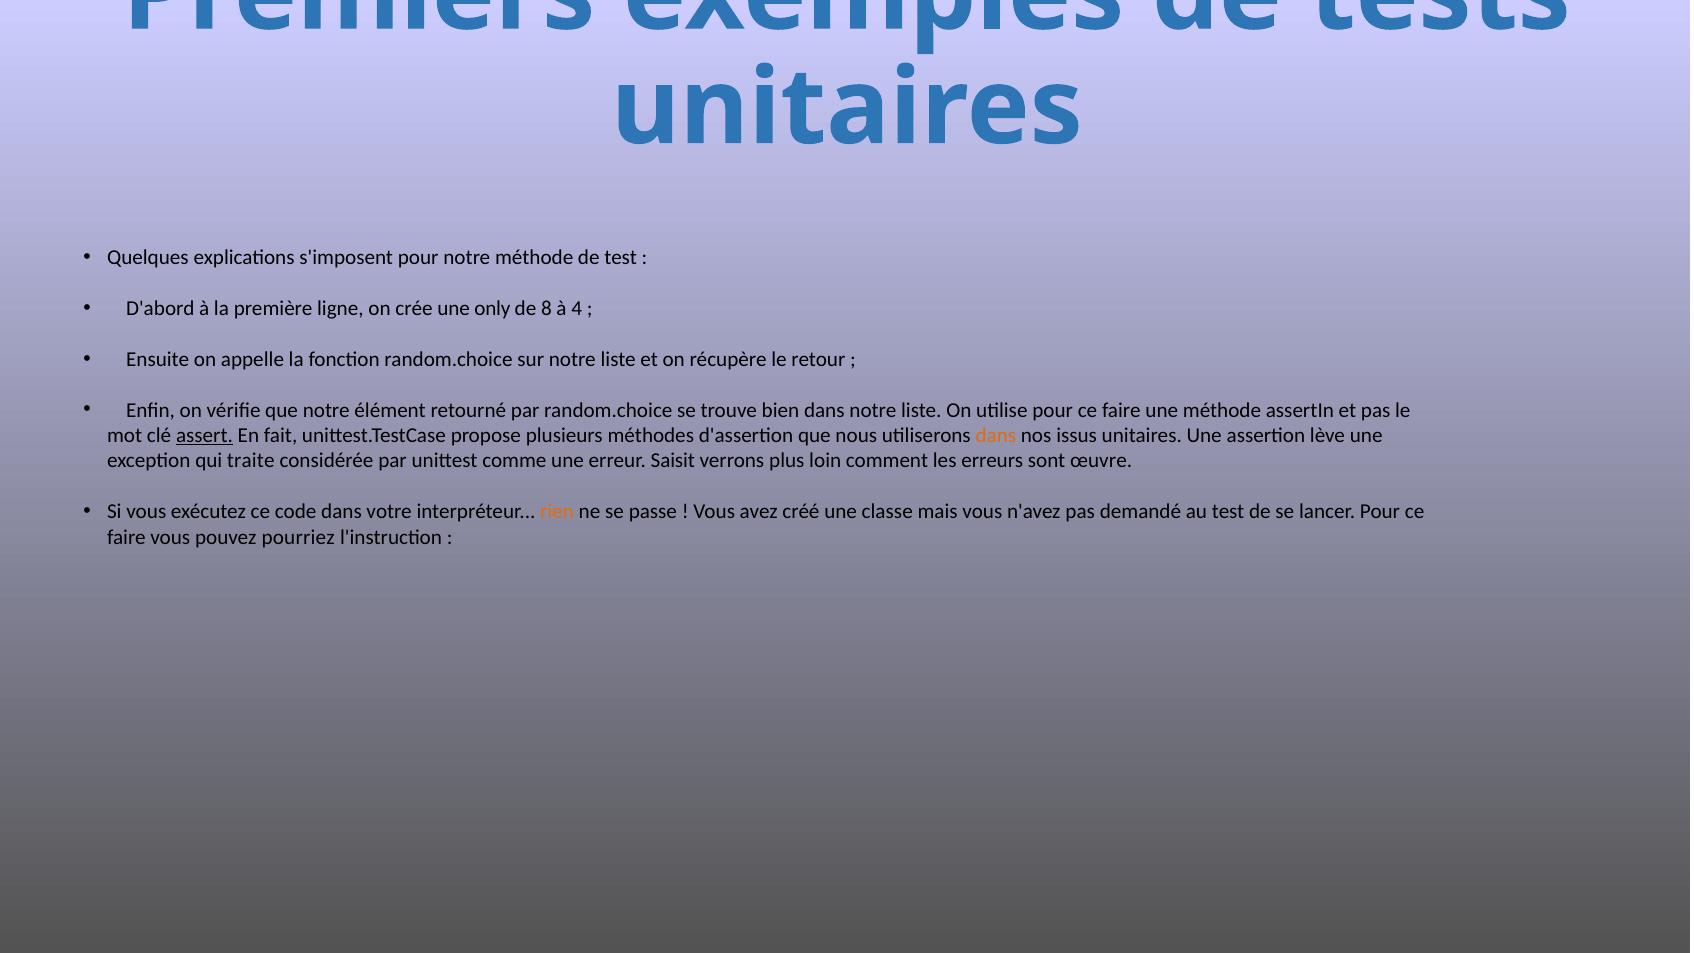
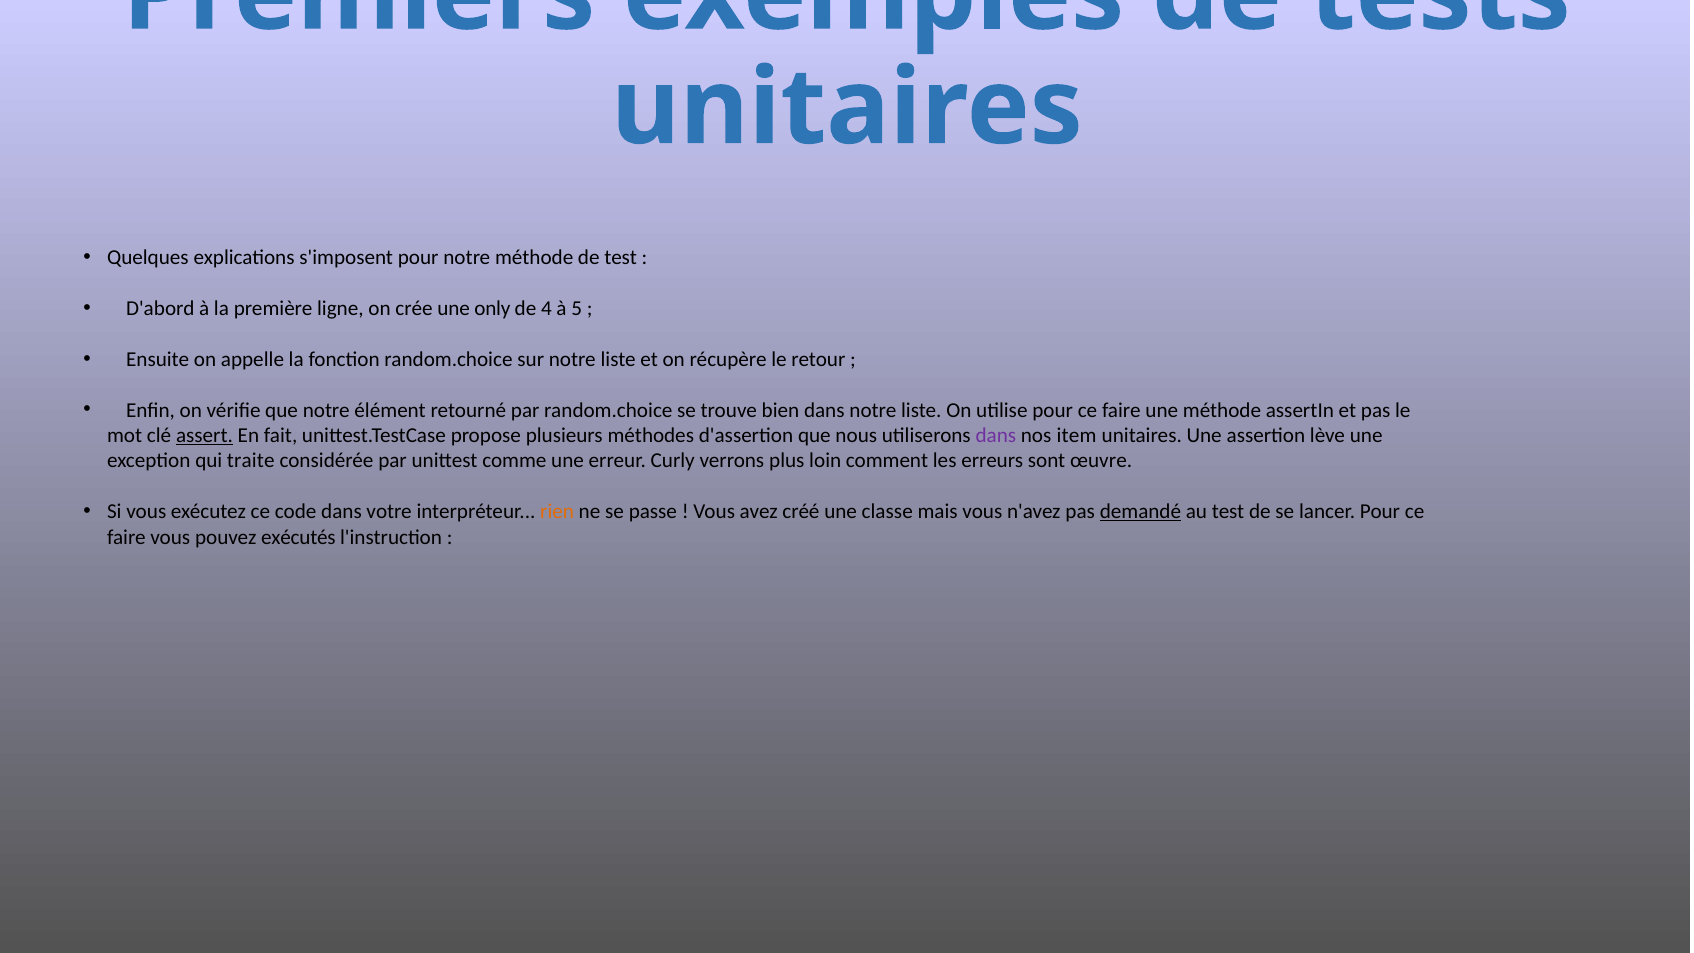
8: 8 -> 4
4: 4 -> 5
dans at (996, 435) colour: orange -> purple
issus: issus -> item
Saisit: Saisit -> Curly
demandé underline: none -> present
pourriez: pourriez -> exécutés
